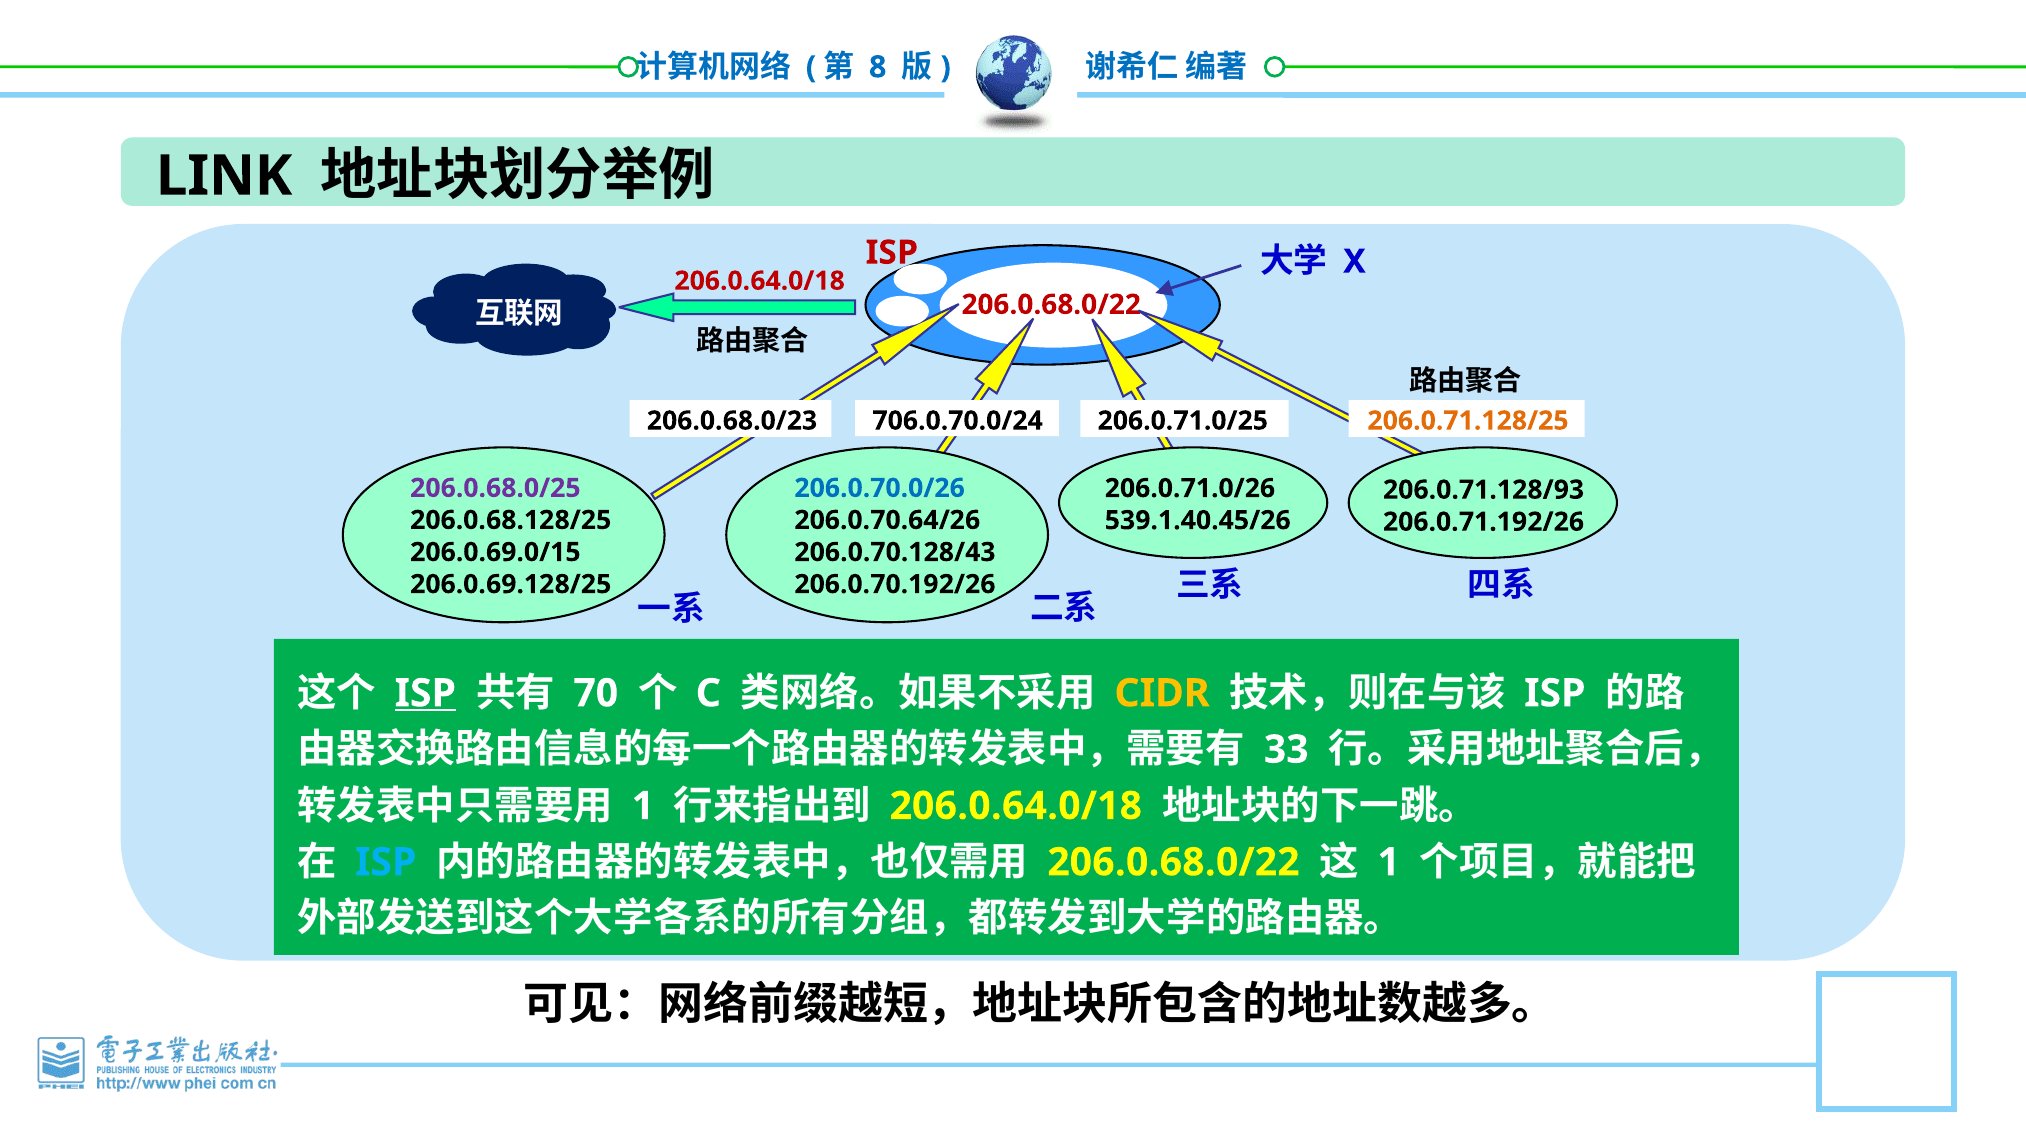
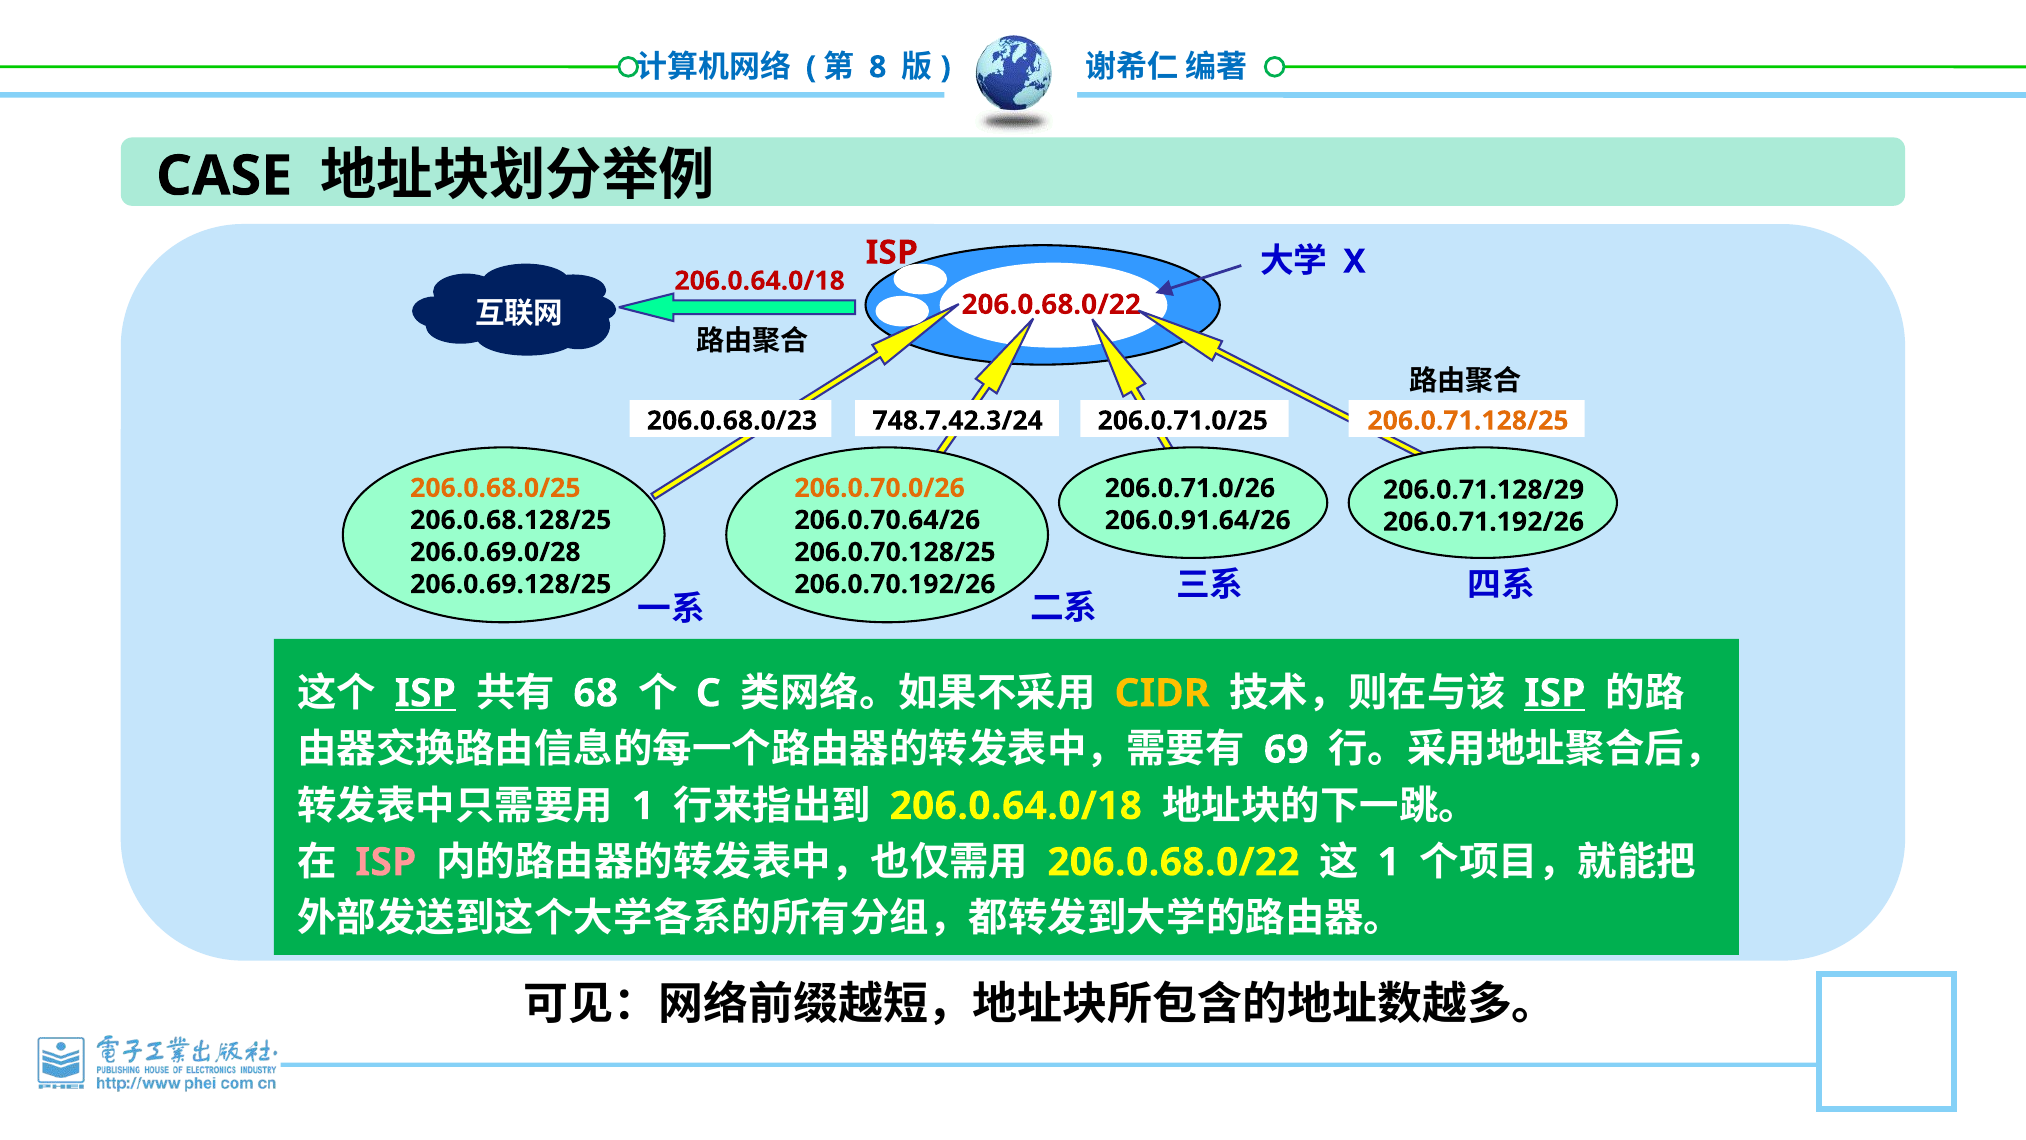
LINK: LINK -> CASE
706.0.70.0/24: 706.0.70.0/24 -> 748.7.42.3/24
206.0.68.0/25 colour: purple -> orange
206.0.70.0/26 colour: blue -> orange
206.0.71.128/93: 206.0.71.128/93 -> 206.0.71.128/29
539.1.40.45/26: 539.1.40.45/26 -> 206.0.91.64/26
206.0.69.0/15: 206.0.69.0/15 -> 206.0.69.0/28
206.0.70.128/43: 206.0.70.128/43 -> 206.0.70.128/25
70: 70 -> 68
ISP at (1555, 693) underline: none -> present
33: 33 -> 69
ISP at (386, 862) colour: light blue -> pink
